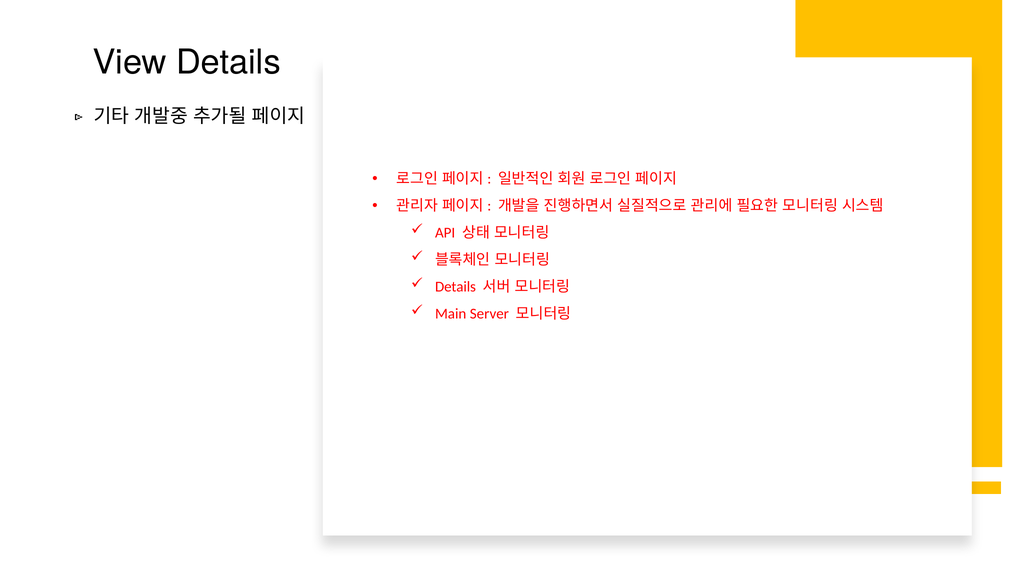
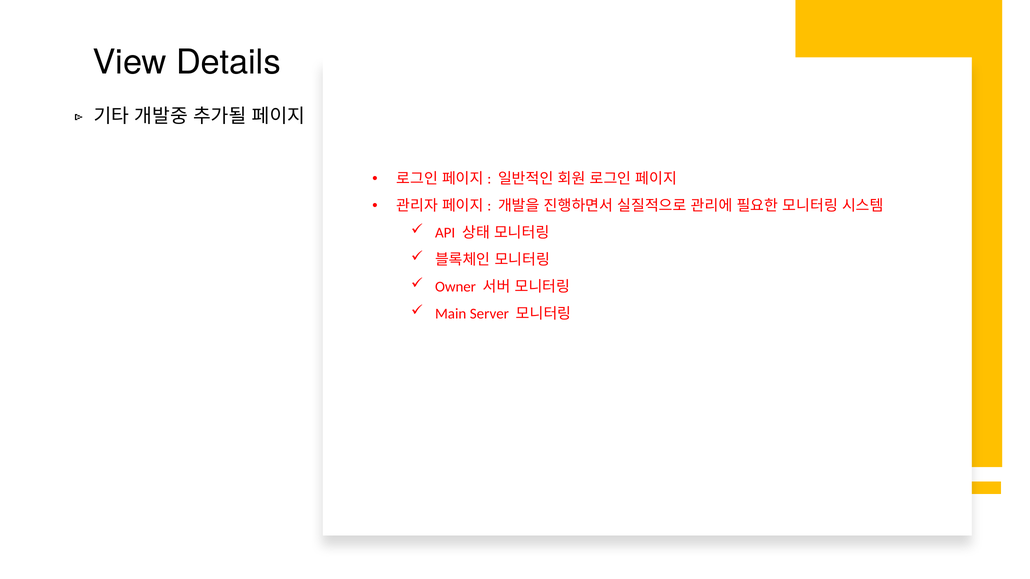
Details at (455, 287): Details -> Owner
